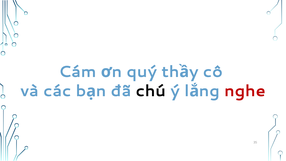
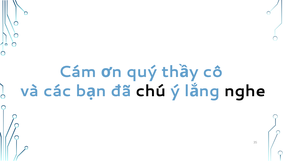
nghe colour: red -> black
